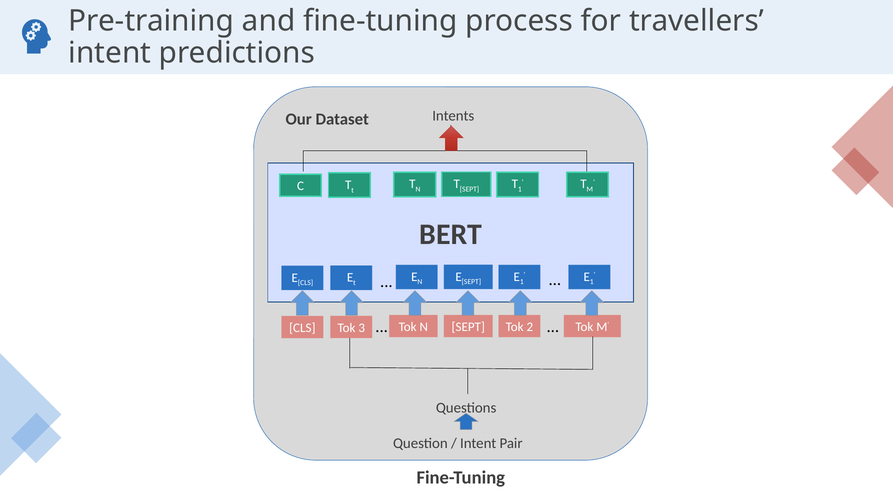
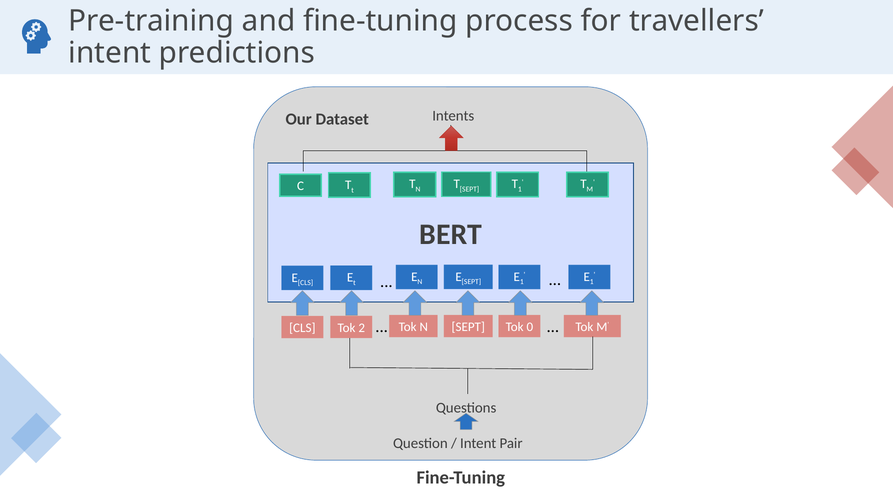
3: 3 -> 2
2: 2 -> 0
